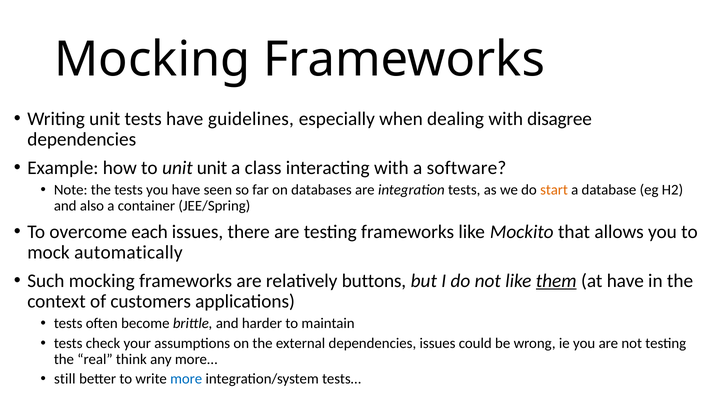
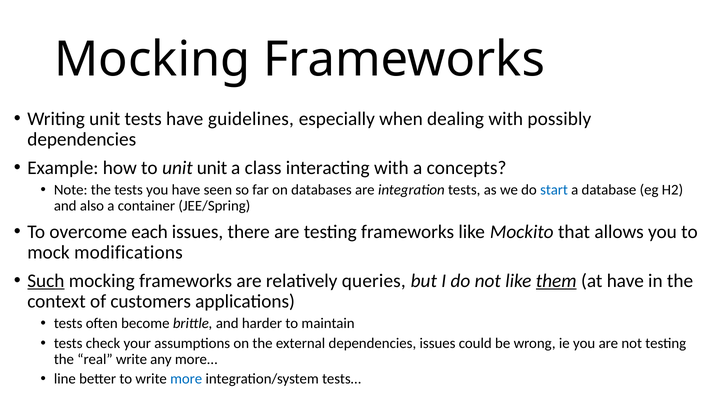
disagree: disagree -> possibly
software: software -> concepts
start colour: orange -> blue
automatically: automatically -> modifications
Such underline: none -> present
buttons: buttons -> queries
real think: think -> write
still: still -> line
